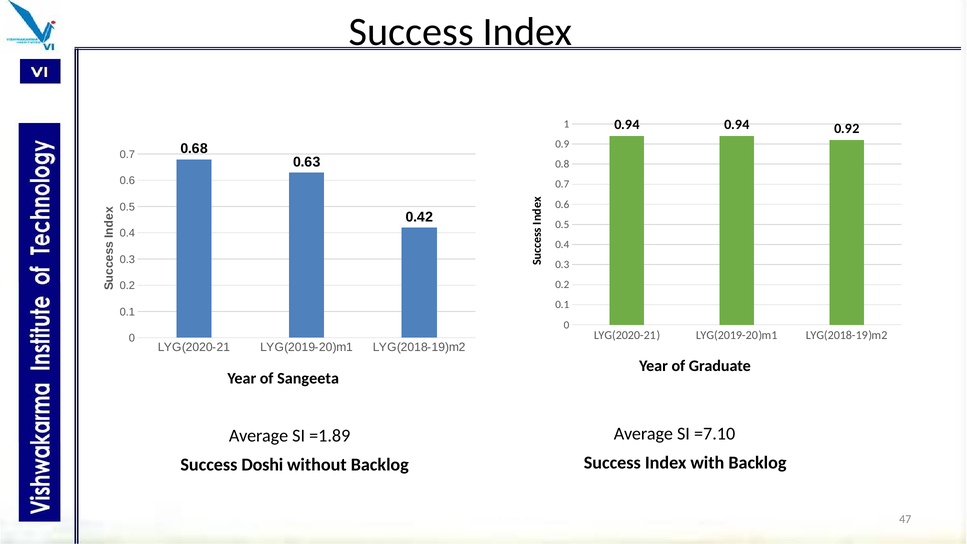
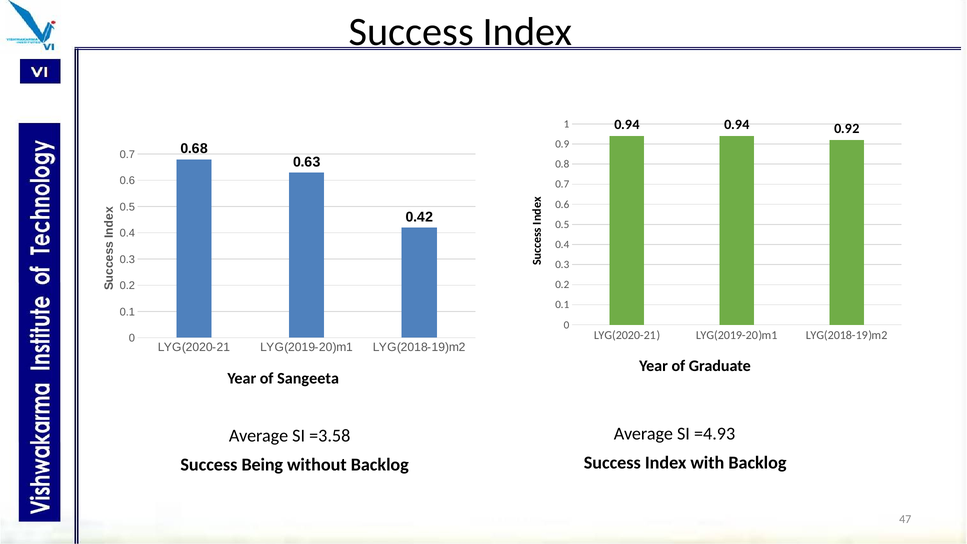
=7.10: =7.10 -> =4.93
=1.89: =1.89 -> =3.58
Doshi: Doshi -> Being
